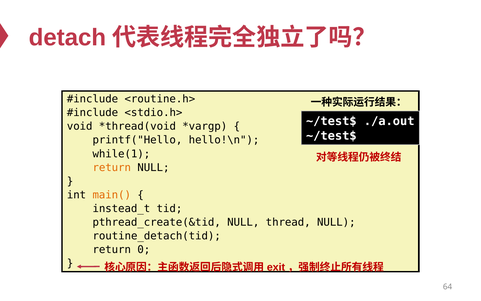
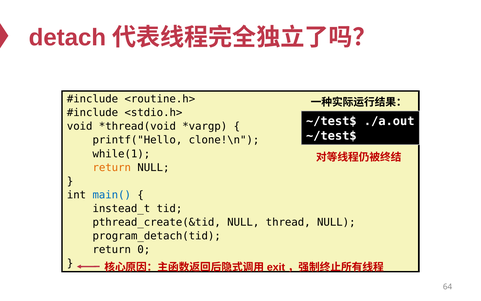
hello!\n: hello!\n -> clone!\n
main( colour: orange -> blue
routine_detach(tid: routine_detach(tid -> program_detach(tid
